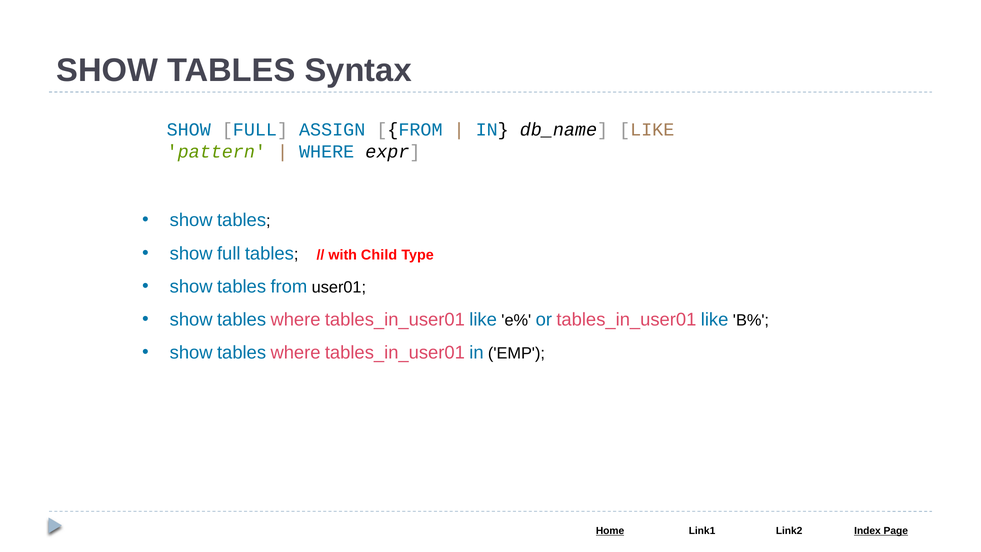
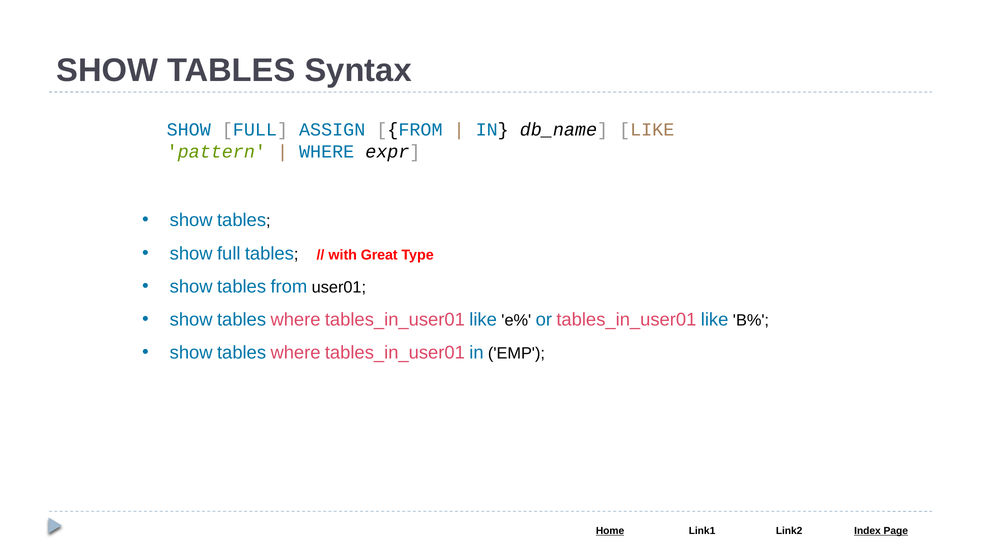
Child: Child -> Great
